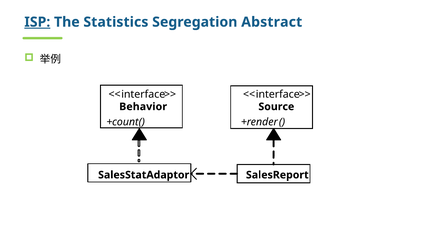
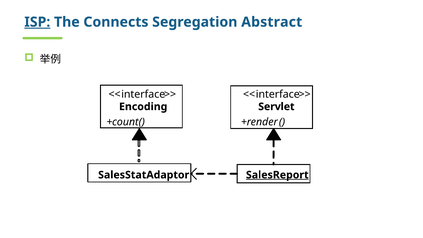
Statistics: Statistics -> Connects
Behavior: Behavior -> Encoding
Source: Source -> Servlet
SalesReport underline: none -> present
